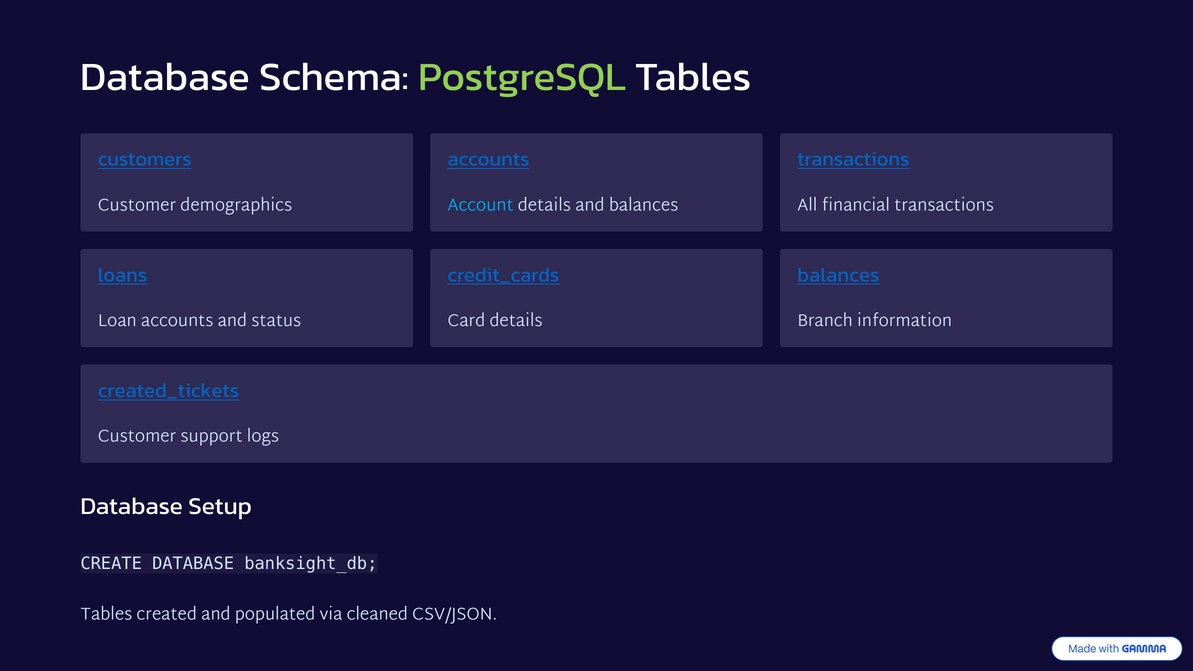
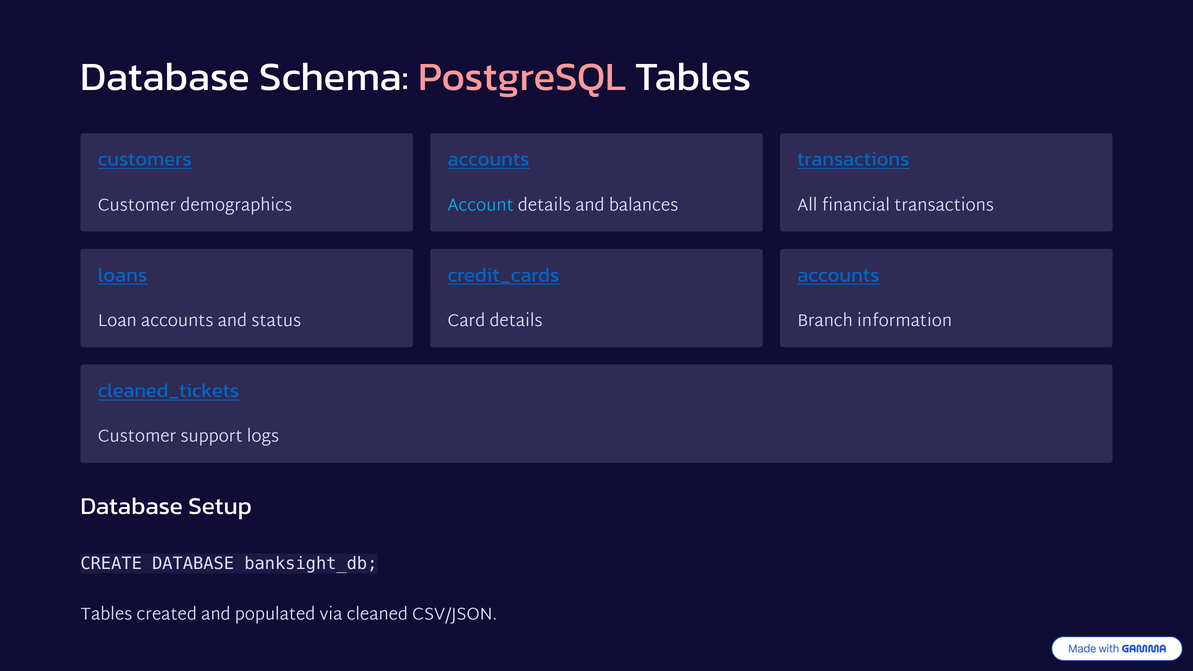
PostgreSQL colour: light green -> pink
balances at (838, 275): balances -> accounts
created_tickets: created_tickets -> cleaned_tickets
